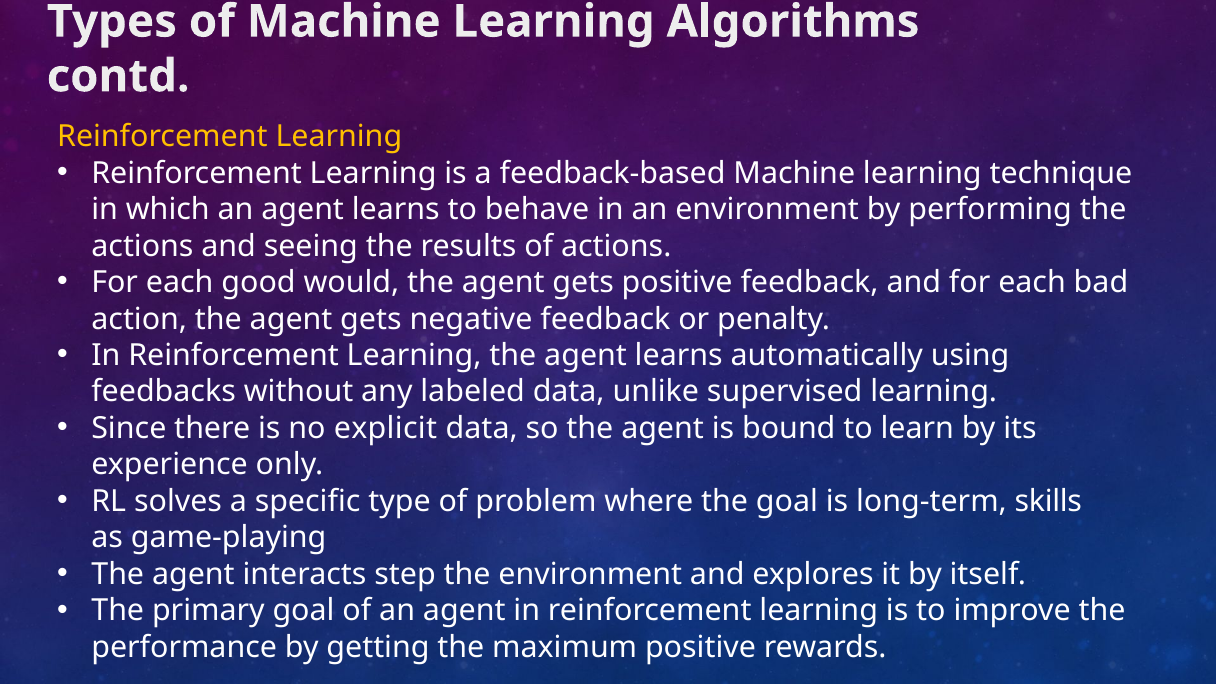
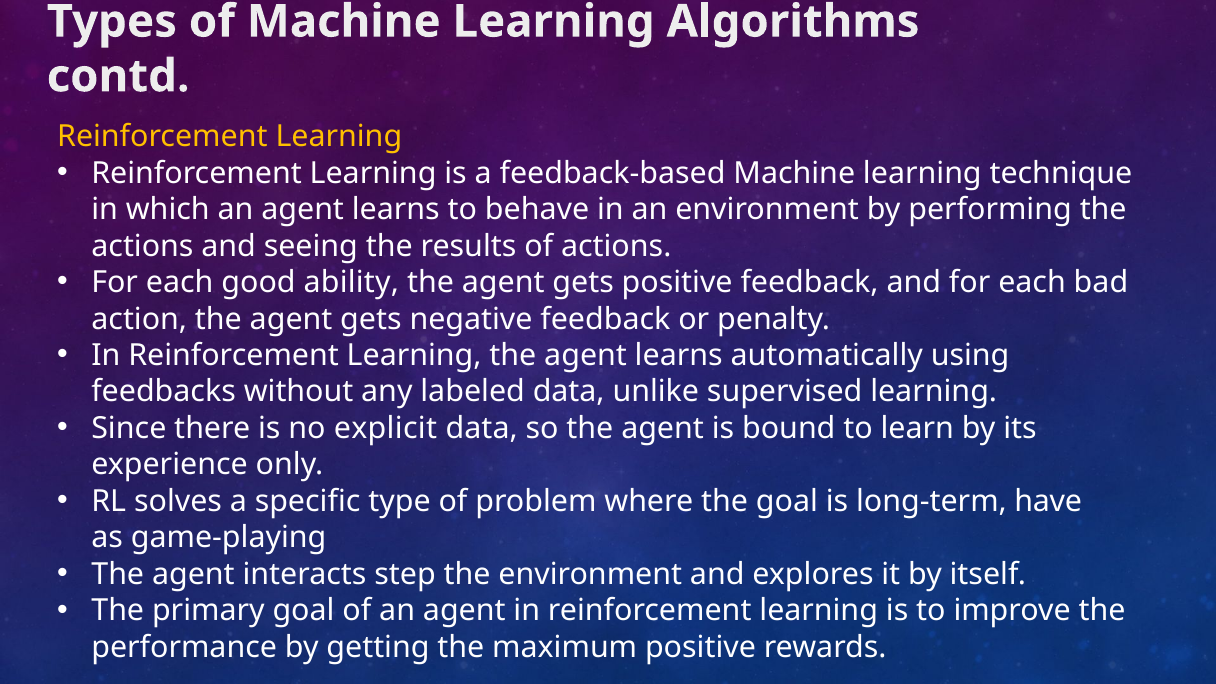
would: would -> ability
skills: skills -> have
